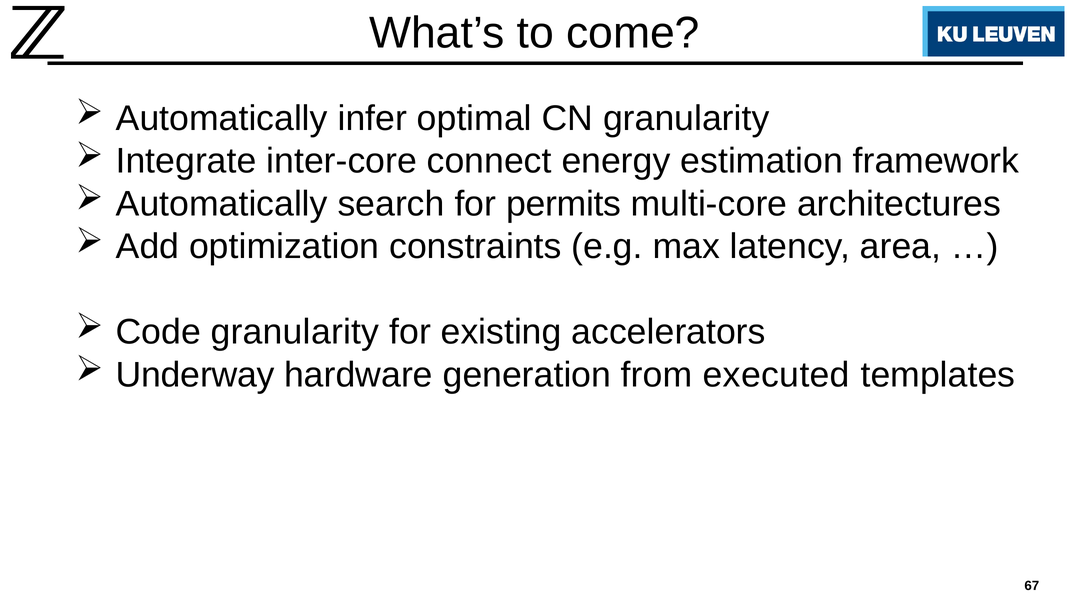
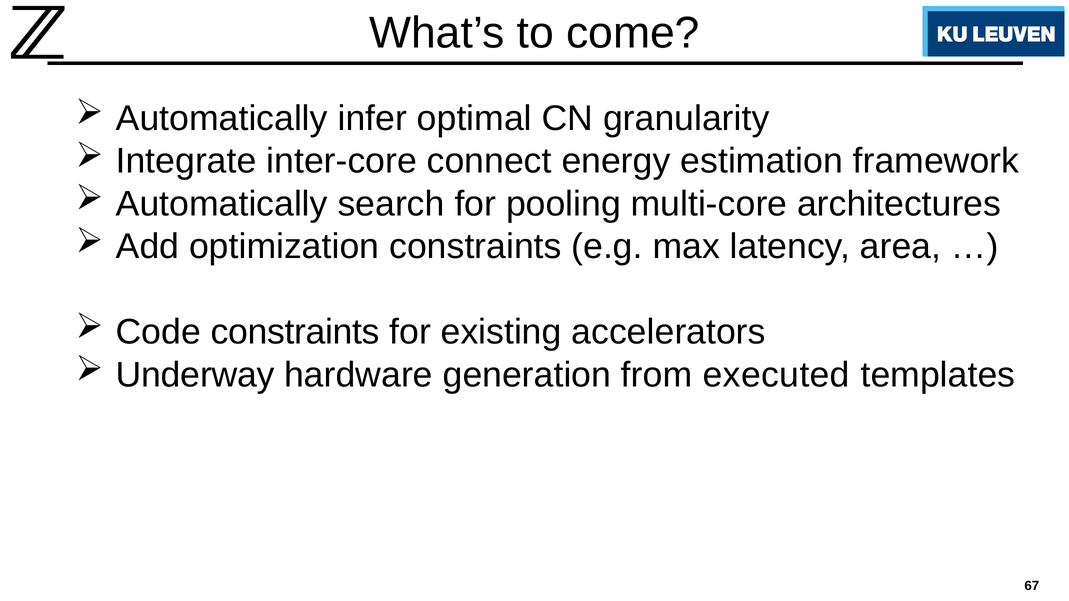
permits: permits -> pooling
Code granularity: granularity -> constraints
